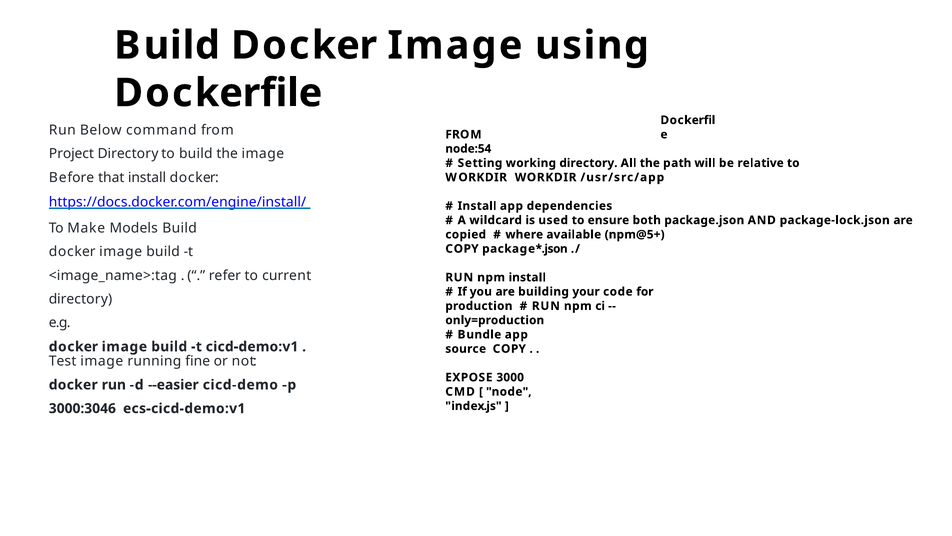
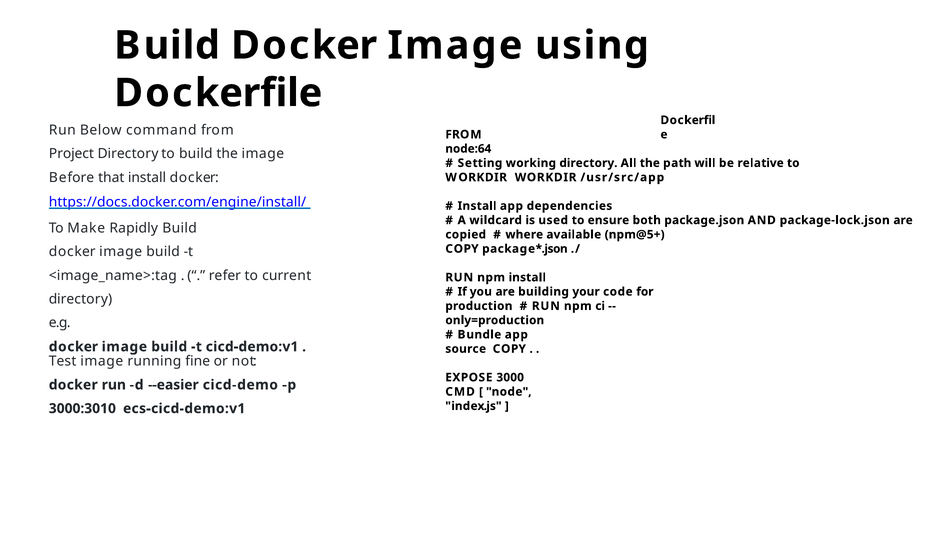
node:54: node:54 -> node:64
Models: Models -> Rapidly
3000:3046: 3000:3046 -> 3000:3010
